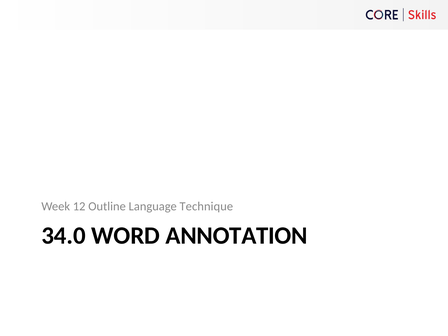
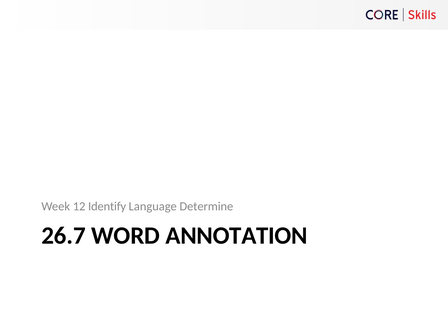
Outline: Outline -> Identify
Technique: Technique -> Determine
34.0: 34.0 -> 26.7
